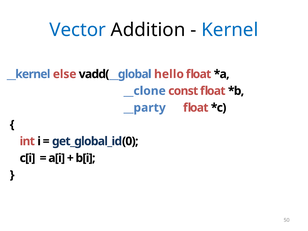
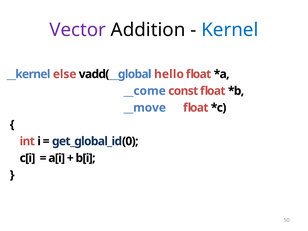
Vector colour: blue -> purple
__clone: __clone -> __come
__party: __party -> __move
